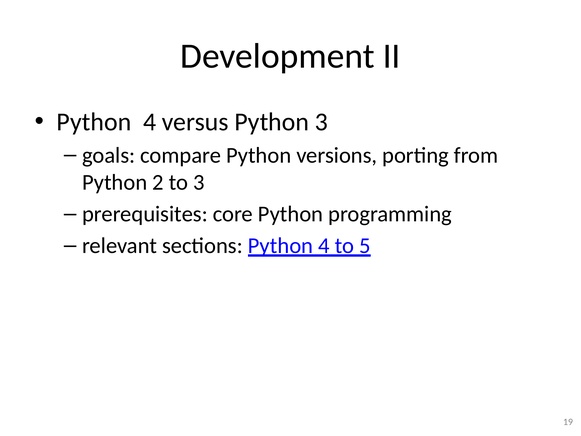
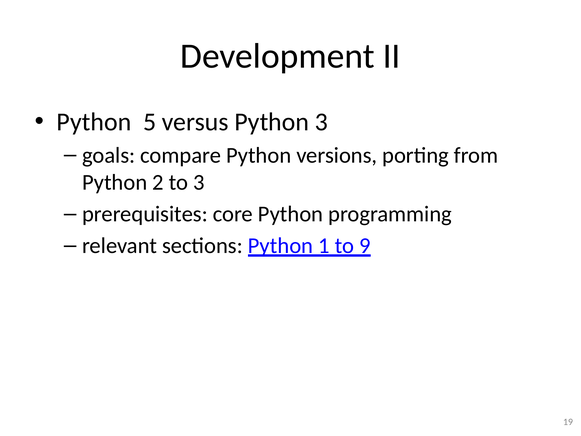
4 at (150, 122): 4 -> 5
sections Python 4: 4 -> 1
5: 5 -> 9
